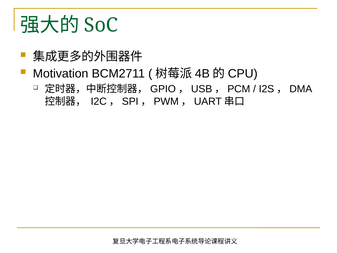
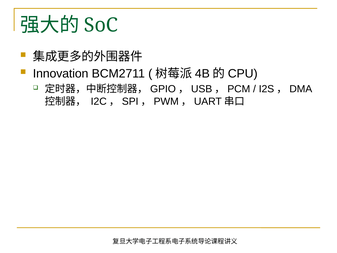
Motivation: Motivation -> Innovation
